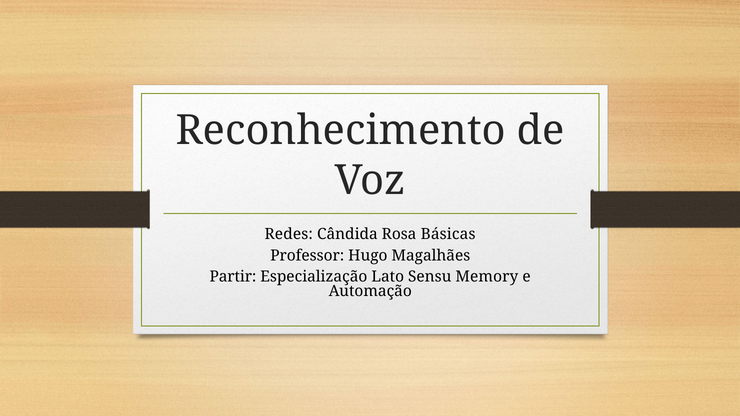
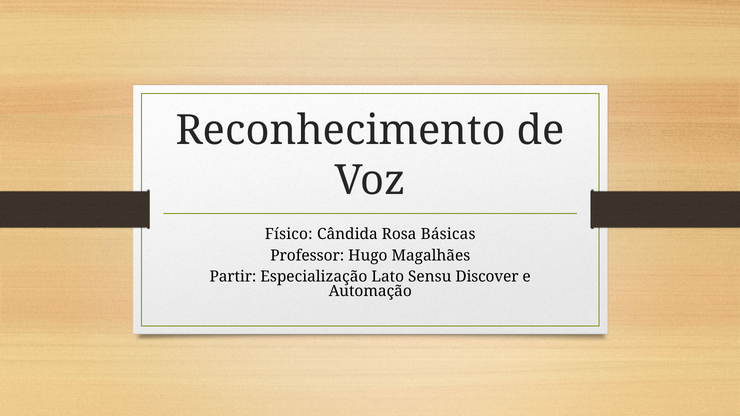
Redes: Redes -> Físico
Memory: Memory -> Discover
